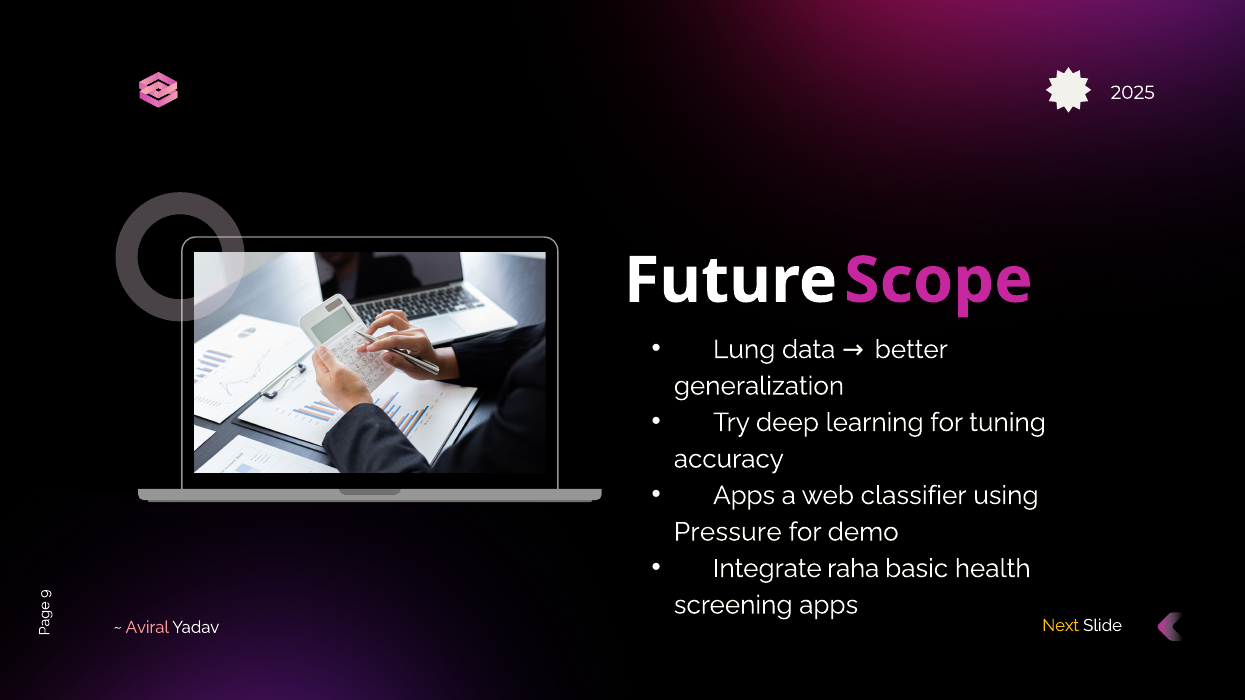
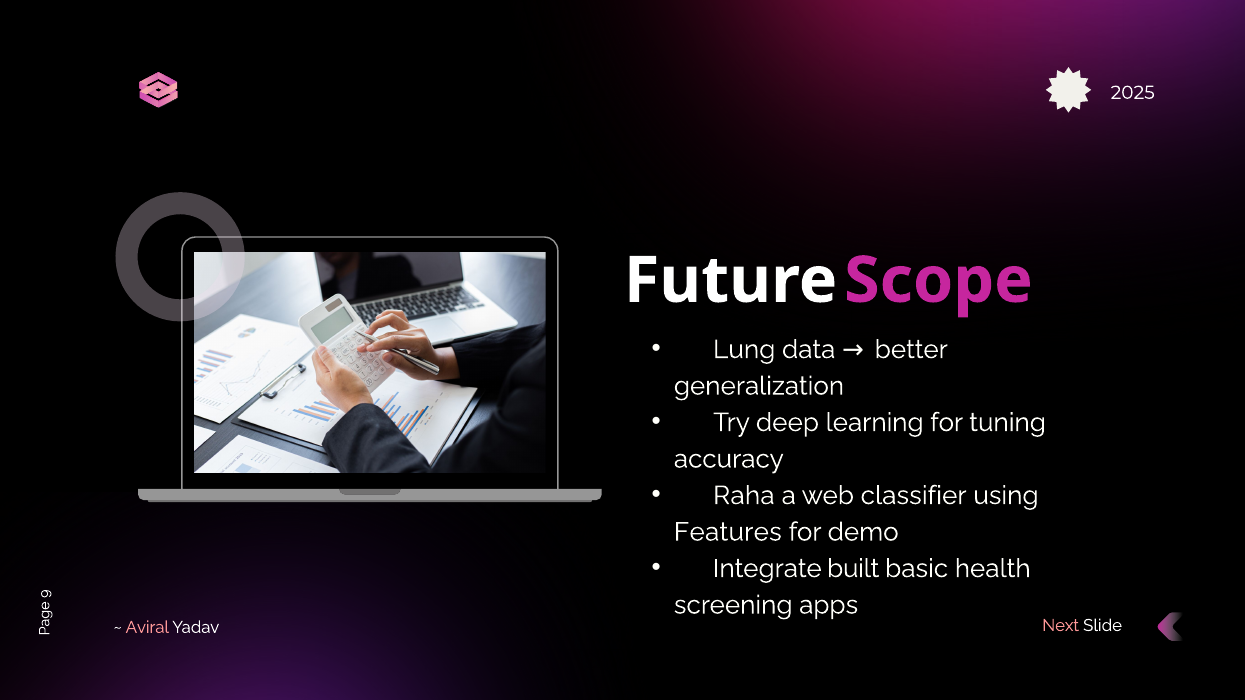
Apps at (744, 496): Apps -> Raha
Pressure: Pressure -> Features
raha: raha -> built
Next colour: yellow -> pink
